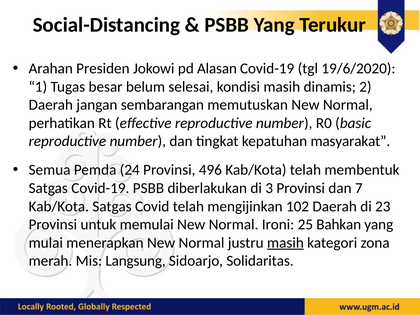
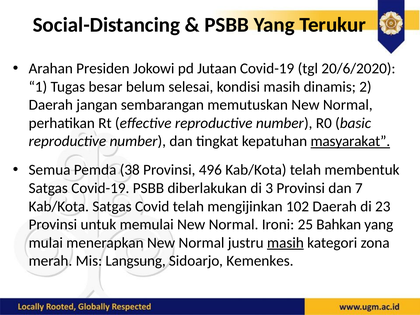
Alasan: Alasan -> Jutaan
19/6/2020: 19/6/2020 -> 20/6/2020
masyarakat underline: none -> present
24: 24 -> 38
Solidaritas: Solidaritas -> Kemenkes
